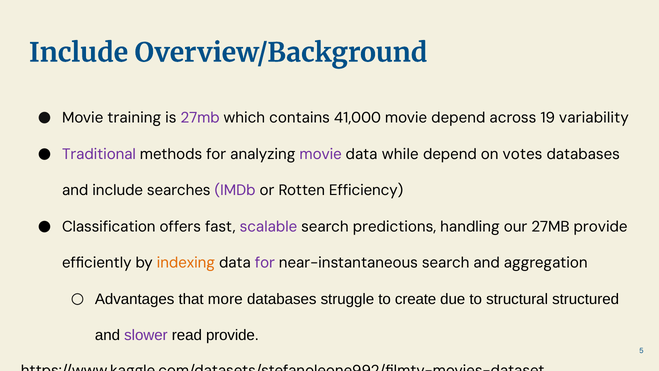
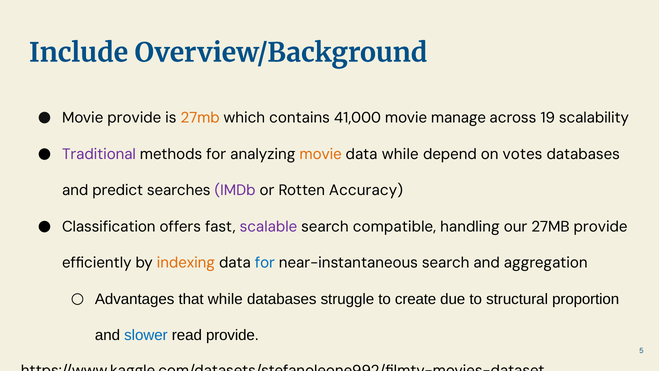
Movie training: training -> provide
27mb at (200, 118) colour: purple -> orange
movie depend: depend -> manage
variability: variability -> scalability
movie at (321, 154) colour: purple -> orange
and include: include -> predict
Efficiency: Efficiency -> Accuracy
predictions: predictions -> compatible
for at (265, 263) colour: purple -> blue
that more: more -> while
structured: structured -> proportion
slower colour: purple -> blue
